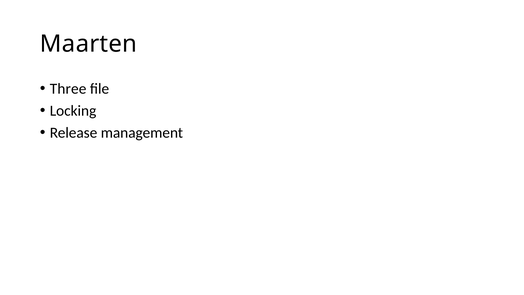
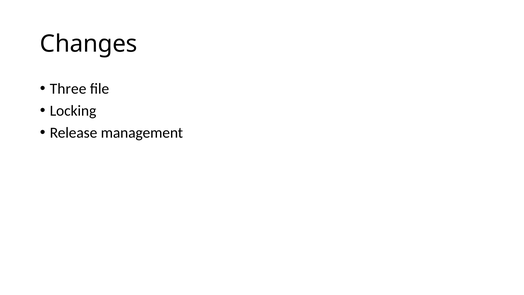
Maarten: Maarten -> Changes
